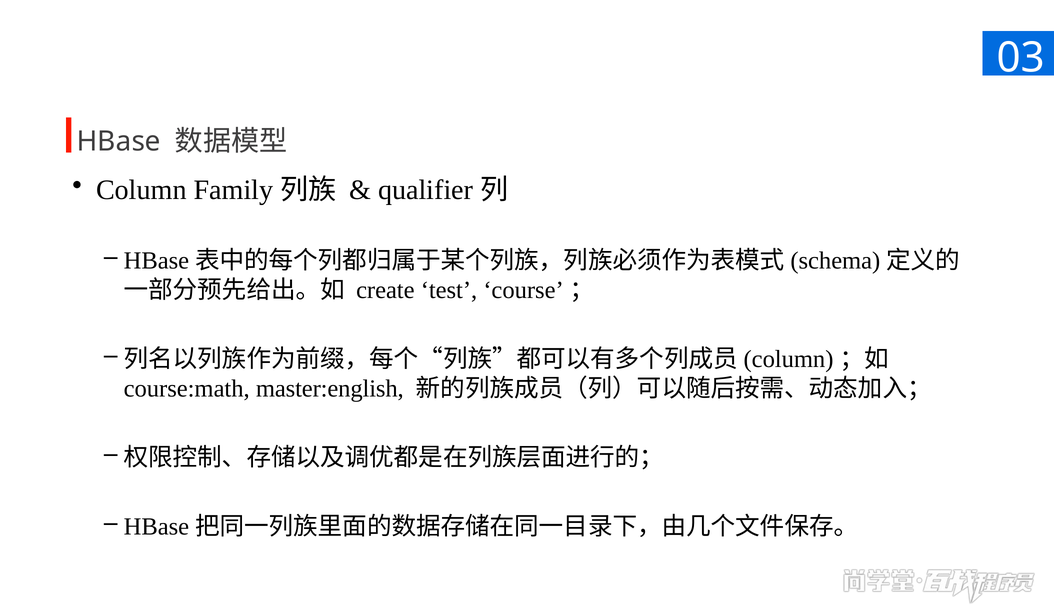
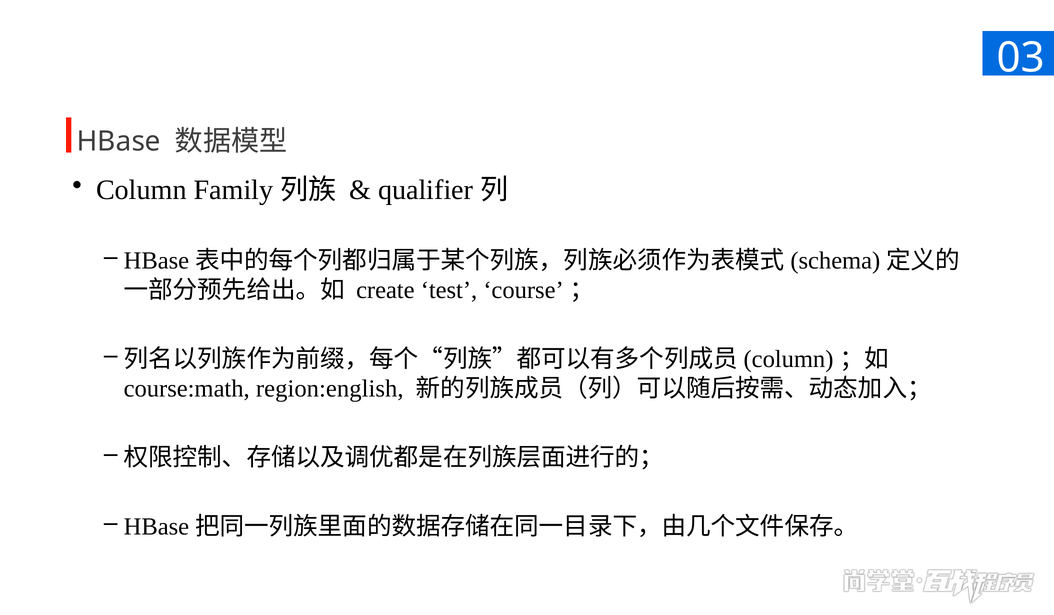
master:english: master:english -> region:english
